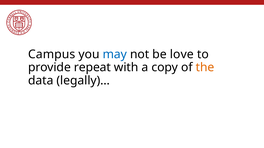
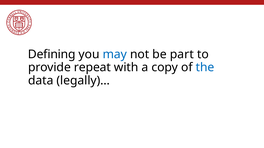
Campus: Campus -> Defining
love: love -> part
the colour: orange -> blue
